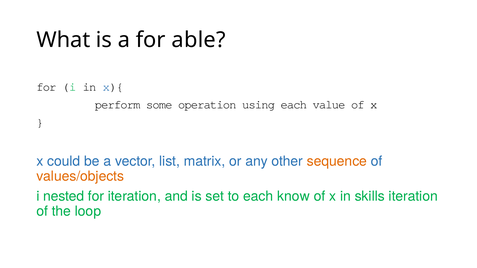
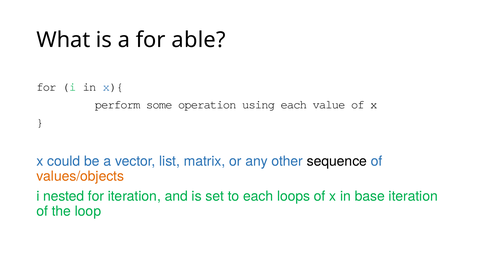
sequence colour: orange -> black
know: know -> loops
skills: skills -> base
